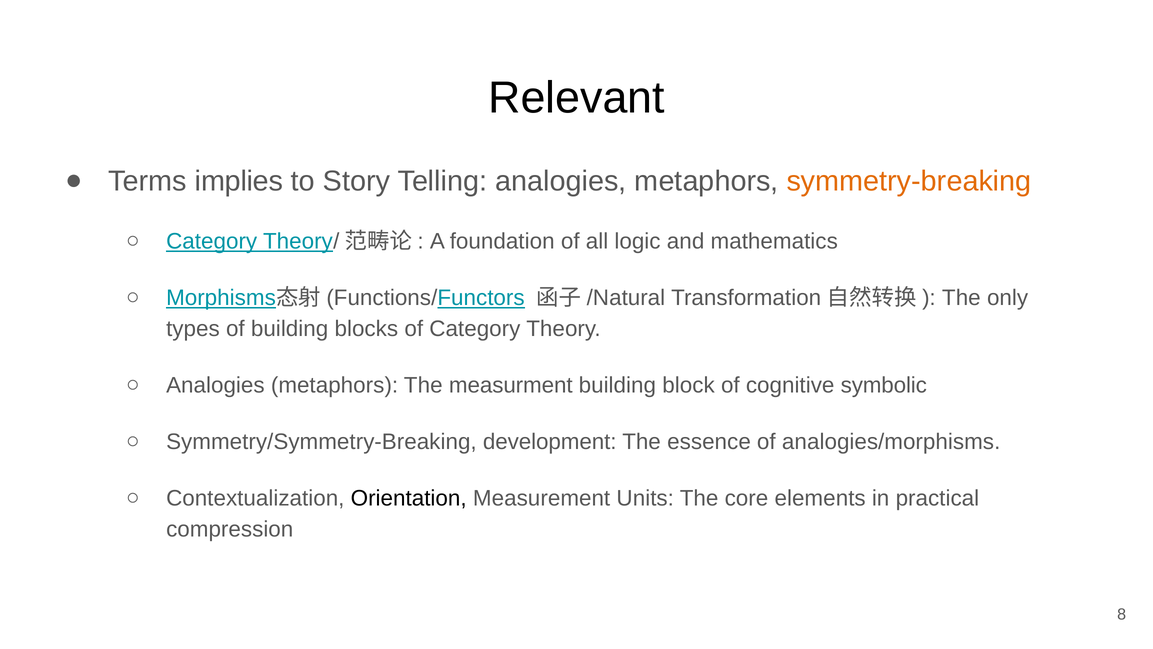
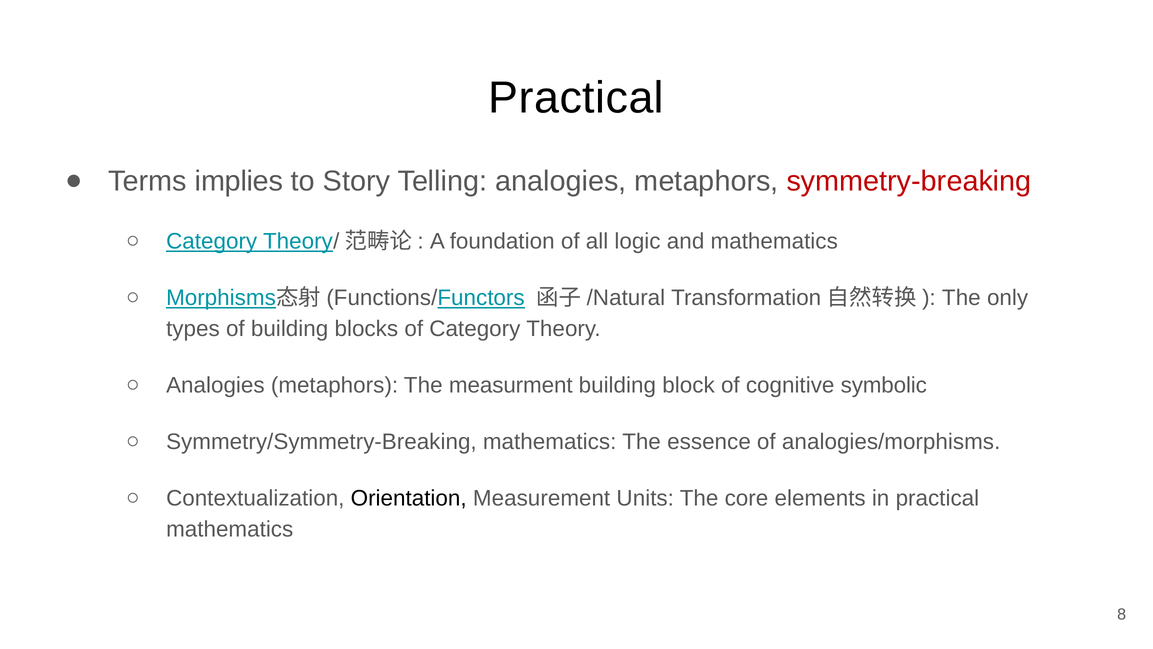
Relevant at (576, 98): Relevant -> Practical
symmetry-breaking colour: orange -> red
Symmetry/Symmetry-Breaking development: development -> mathematics
compression at (230, 529): compression -> mathematics
